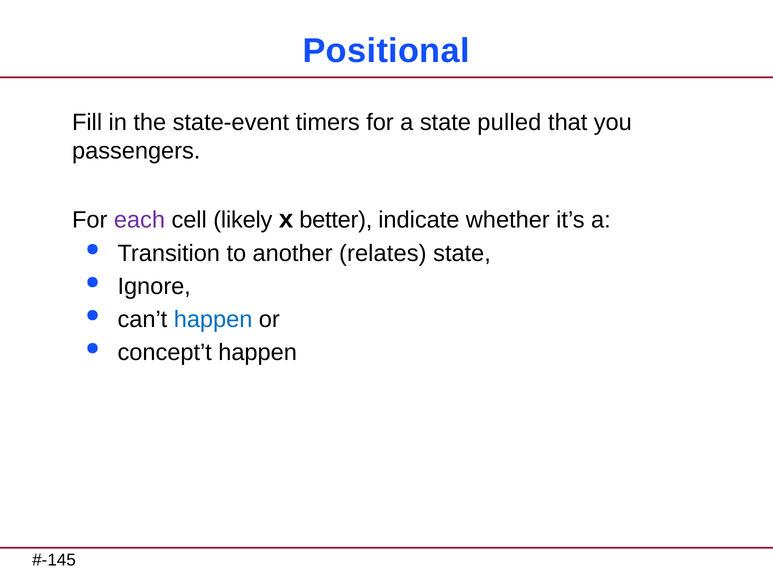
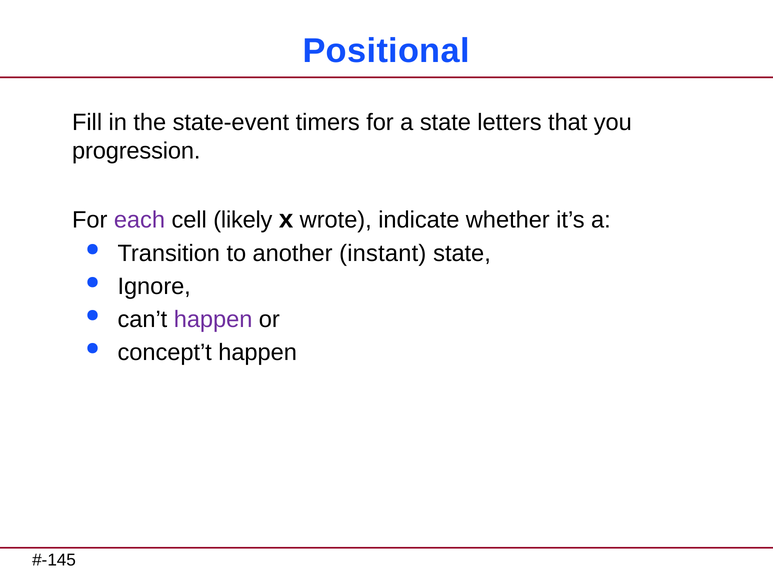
pulled: pulled -> letters
passengers: passengers -> progression
better: better -> wrote
relates: relates -> instant
happen at (213, 319) colour: blue -> purple
